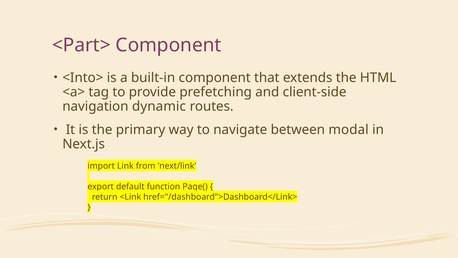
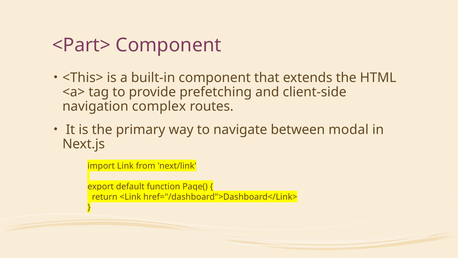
<Into>: <Into> -> <This>
dynamic: dynamic -> complex
